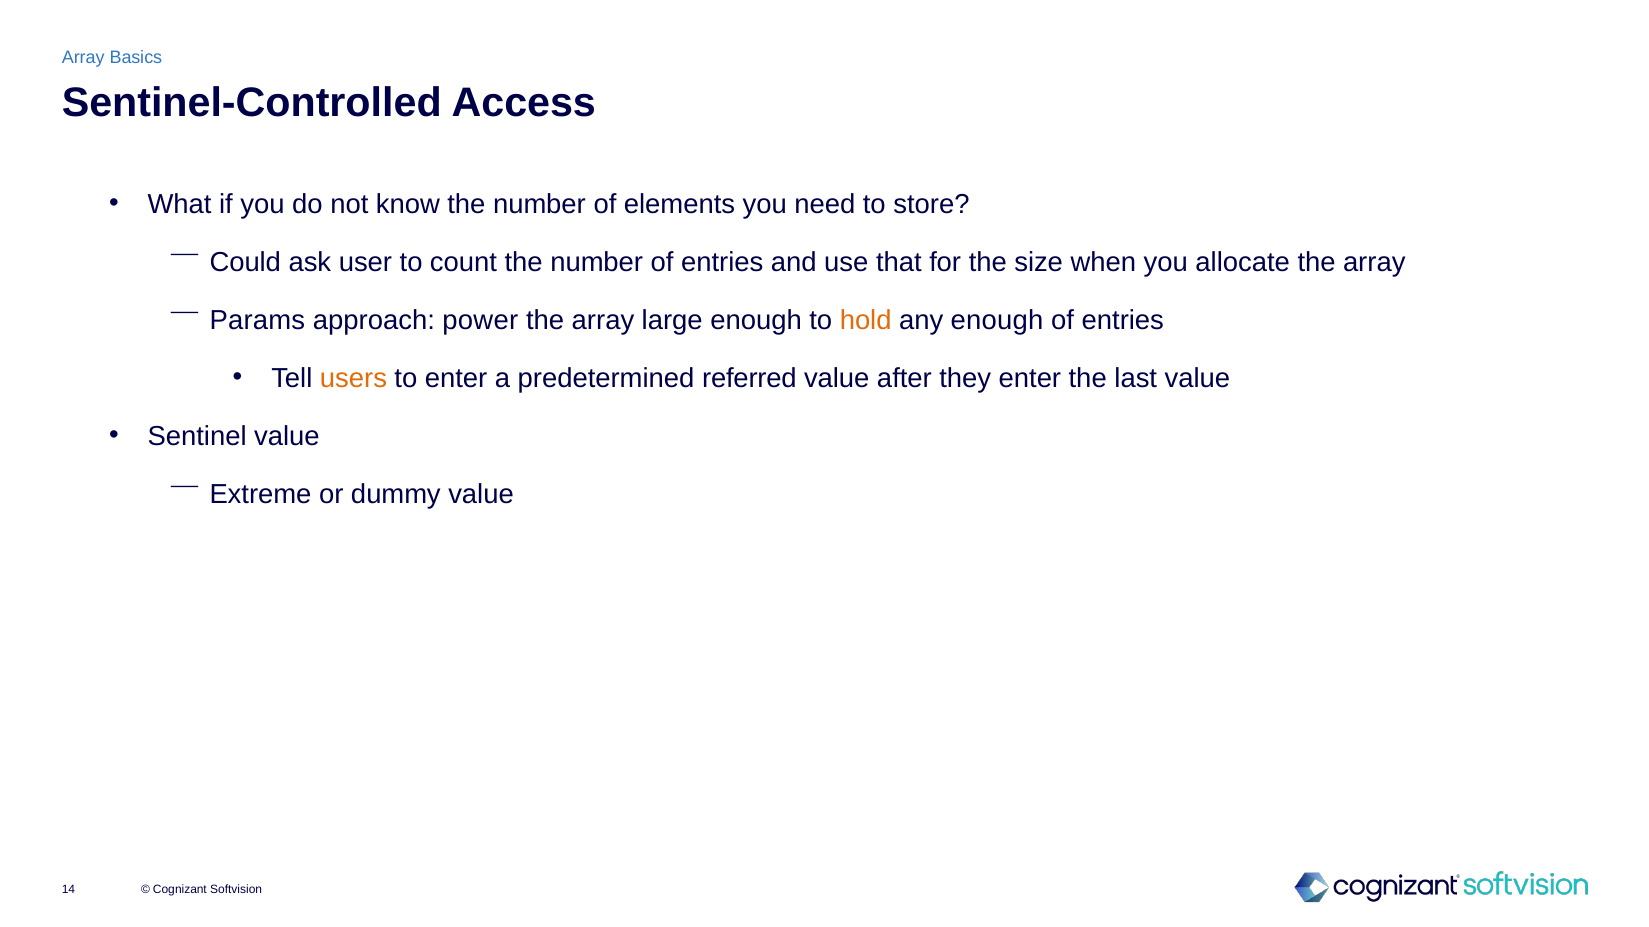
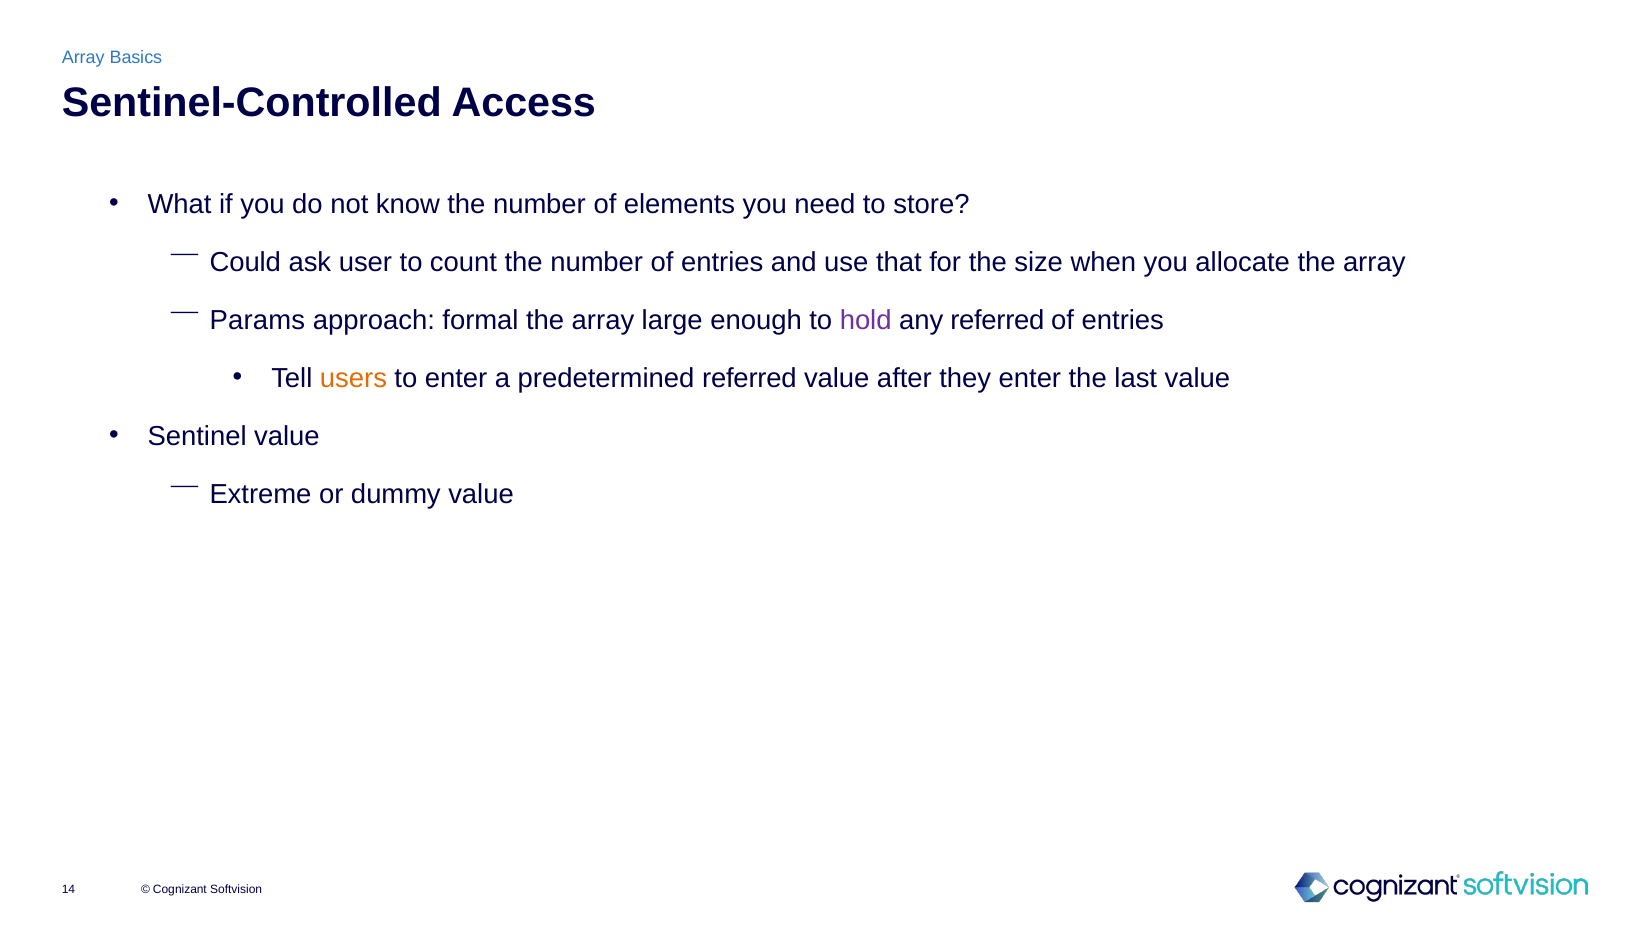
power: power -> formal
hold colour: orange -> purple
any enough: enough -> referred
